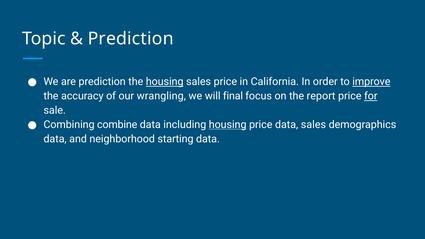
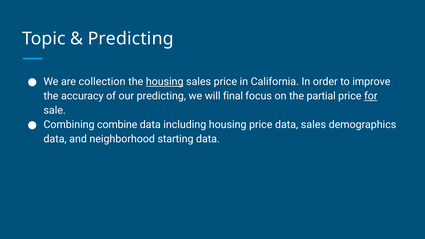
Prediction at (131, 39): Prediction -> Predicting
are prediction: prediction -> collection
improve underline: present -> none
our wrangling: wrangling -> predicting
report: report -> partial
housing at (228, 125) underline: present -> none
